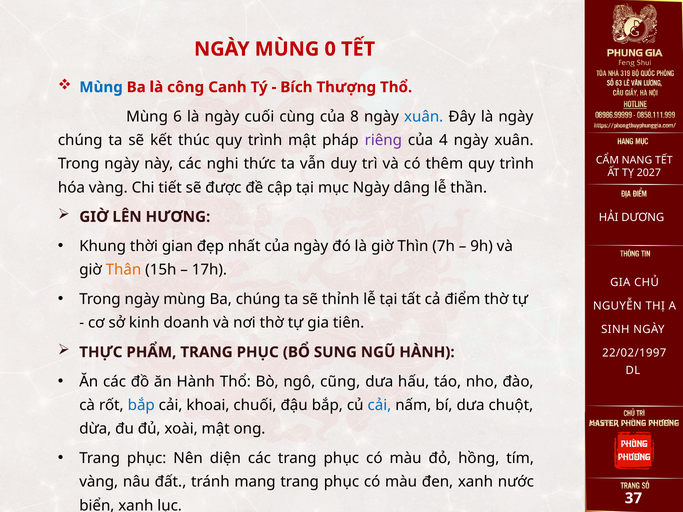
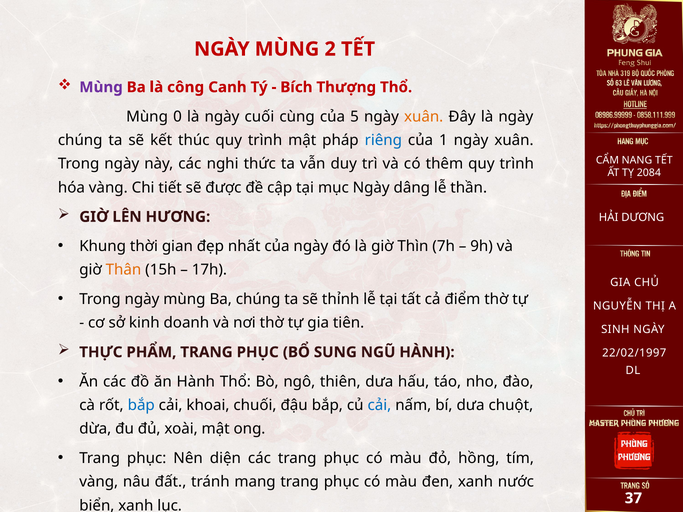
0: 0 -> 2
Mùng at (101, 87) colour: blue -> purple
6: 6 -> 0
8: 8 -> 5
xuân at (424, 117) colour: blue -> orange
riêng colour: purple -> blue
4: 4 -> 1
2027: 2027 -> 2084
cũng: cũng -> thiên
